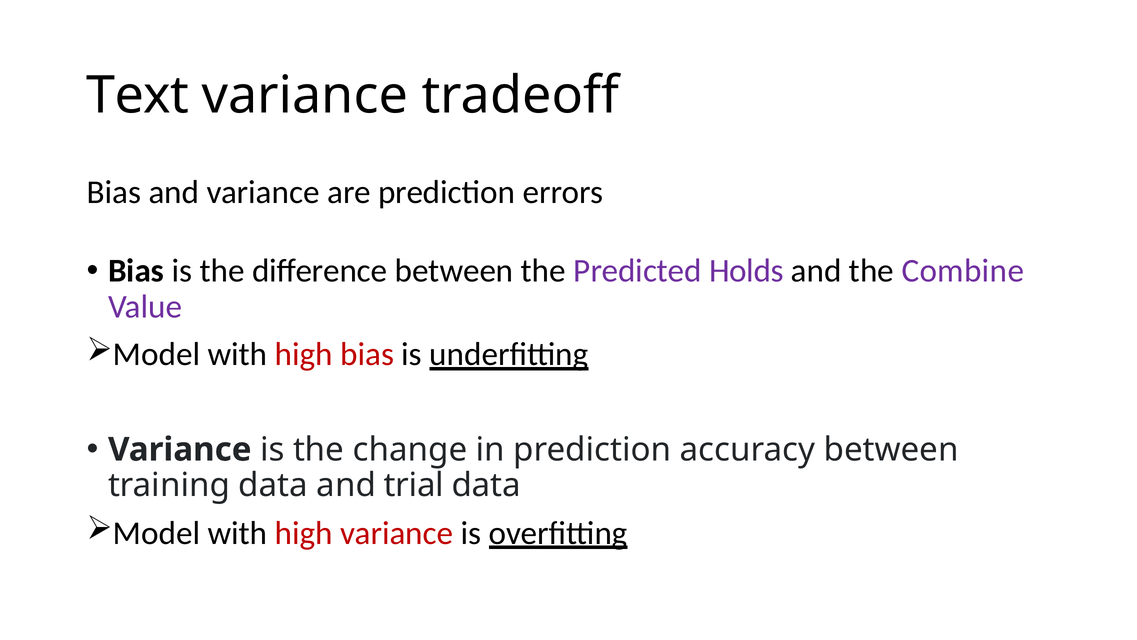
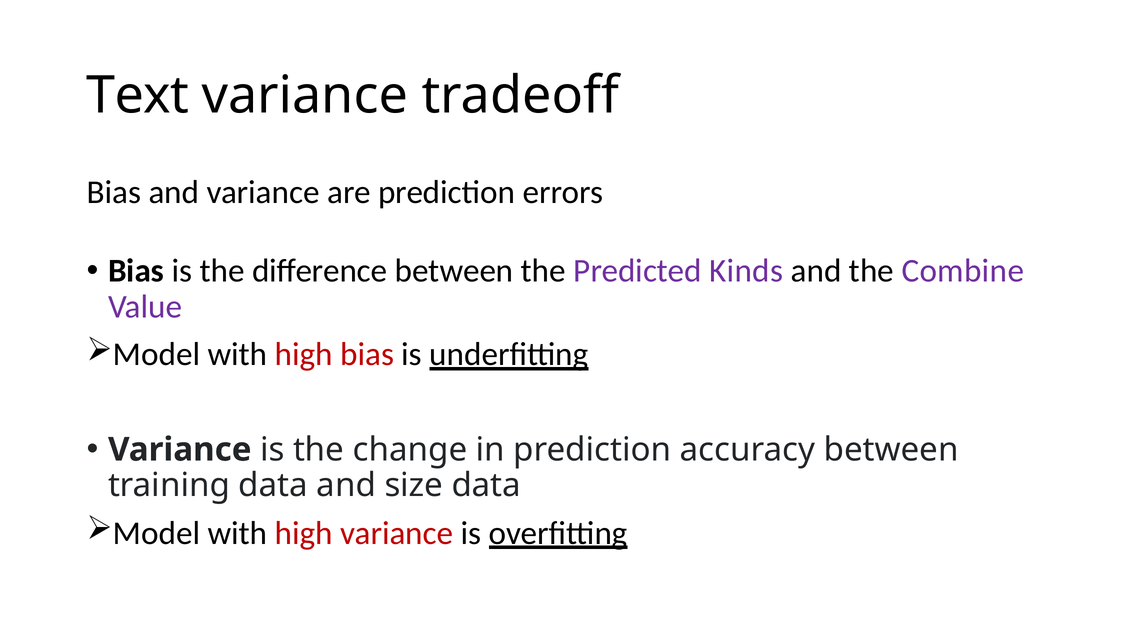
Holds: Holds -> Kinds
trial: trial -> size
